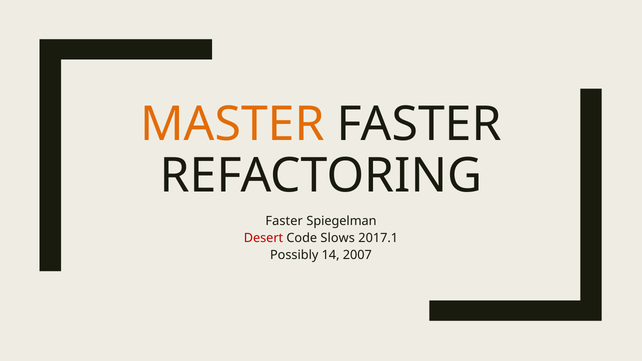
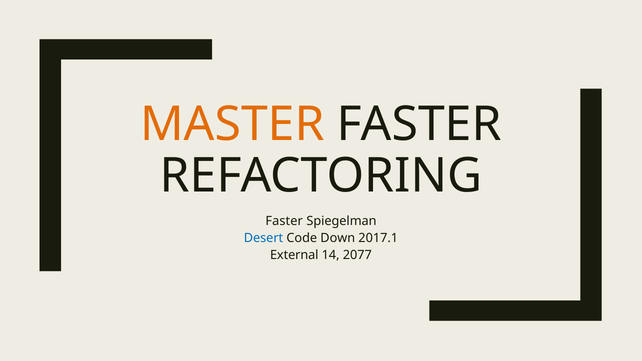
Desert colour: red -> blue
Slows: Slows -> Down
Possibly: Possibly -> External
2007: 2007 -> 2077
